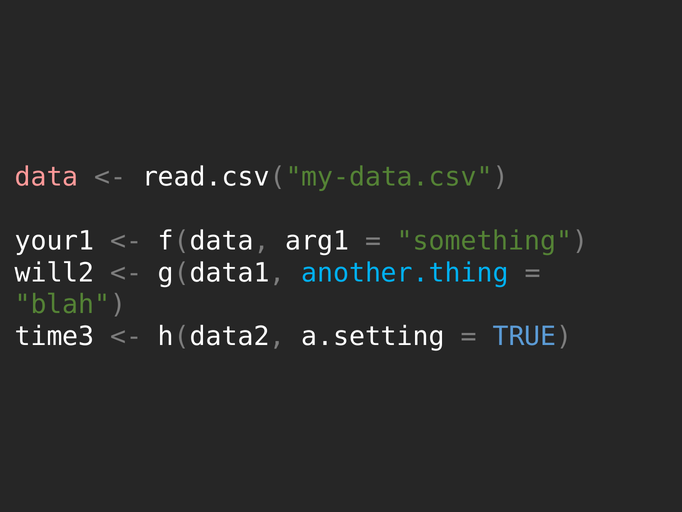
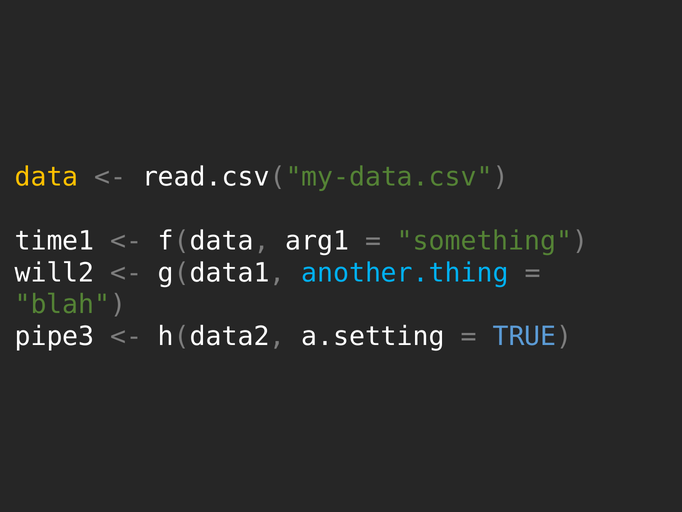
data colour: pink -> yellow
your1: your1 -> time1
time3: time3 -> pipe3
